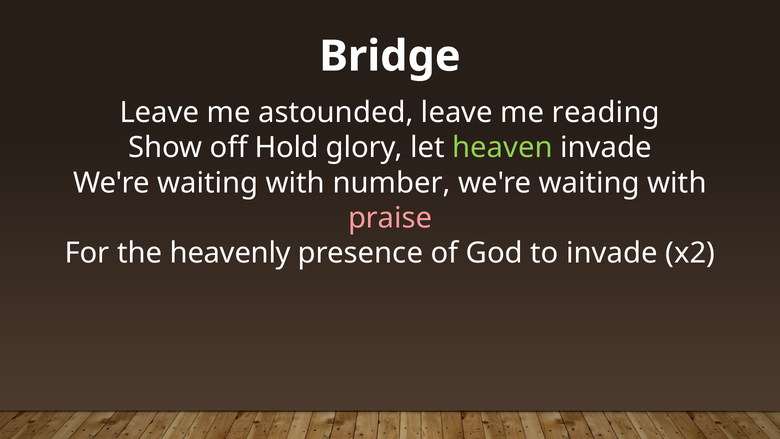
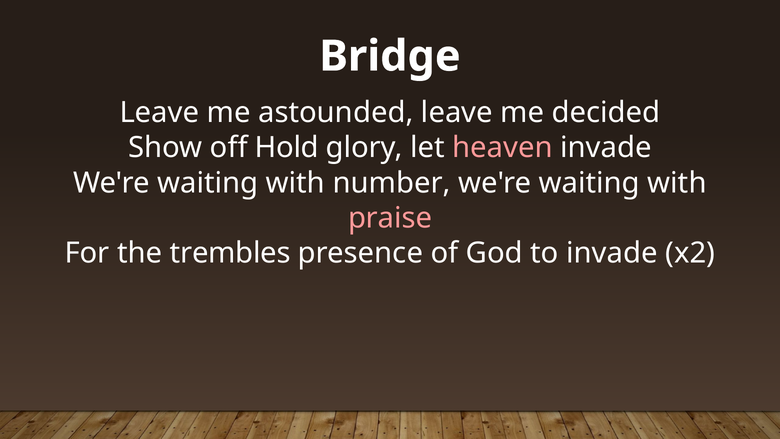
reading: reading -> decided
heaven colour: light green -> pink
heavenly: heavenly -> trembles
